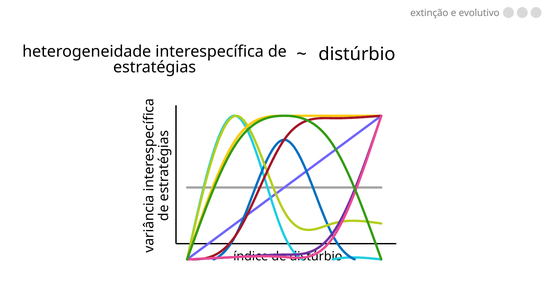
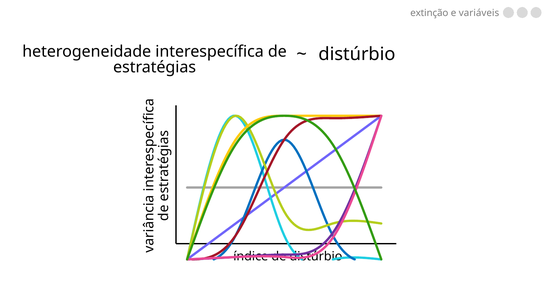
evolutivo: evolutivo -> variáveis
